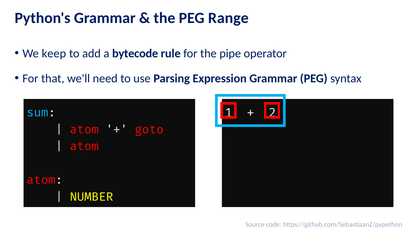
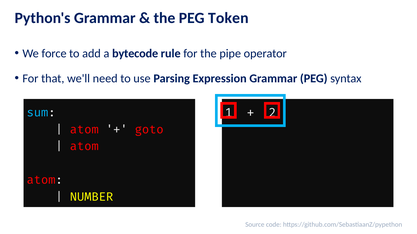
Range: Range -> Token
keep: keep -> force
